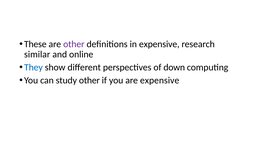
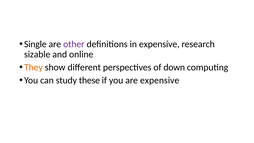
These: These -> Single
similar: similar -> sizable
They colour: blue -> orange
study other: other -> these
